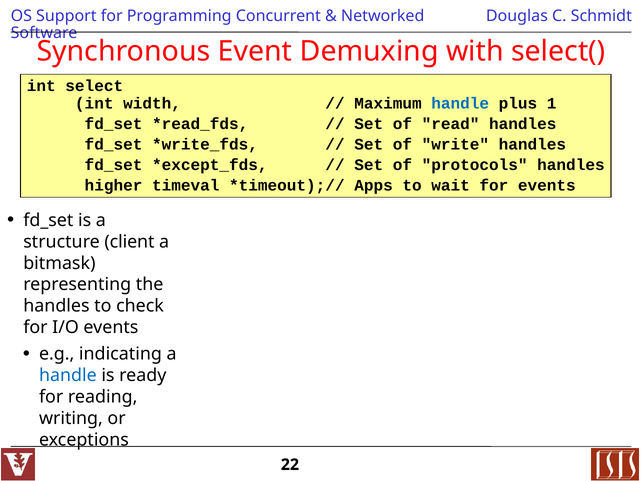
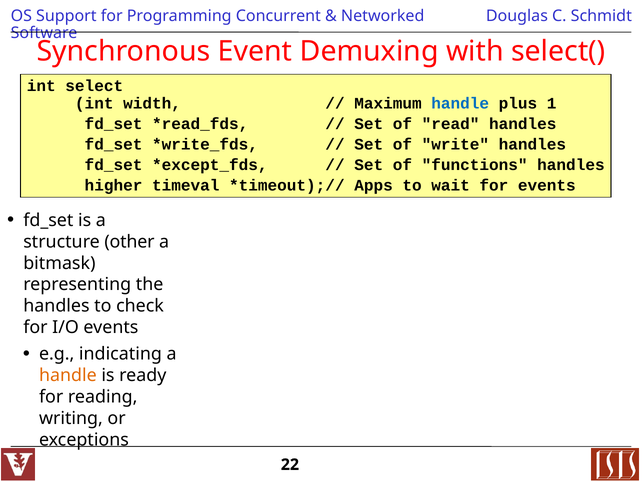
protocols: protocols -> functions
client: client -> other
handle at (68, 376) colour: blue -> orange
